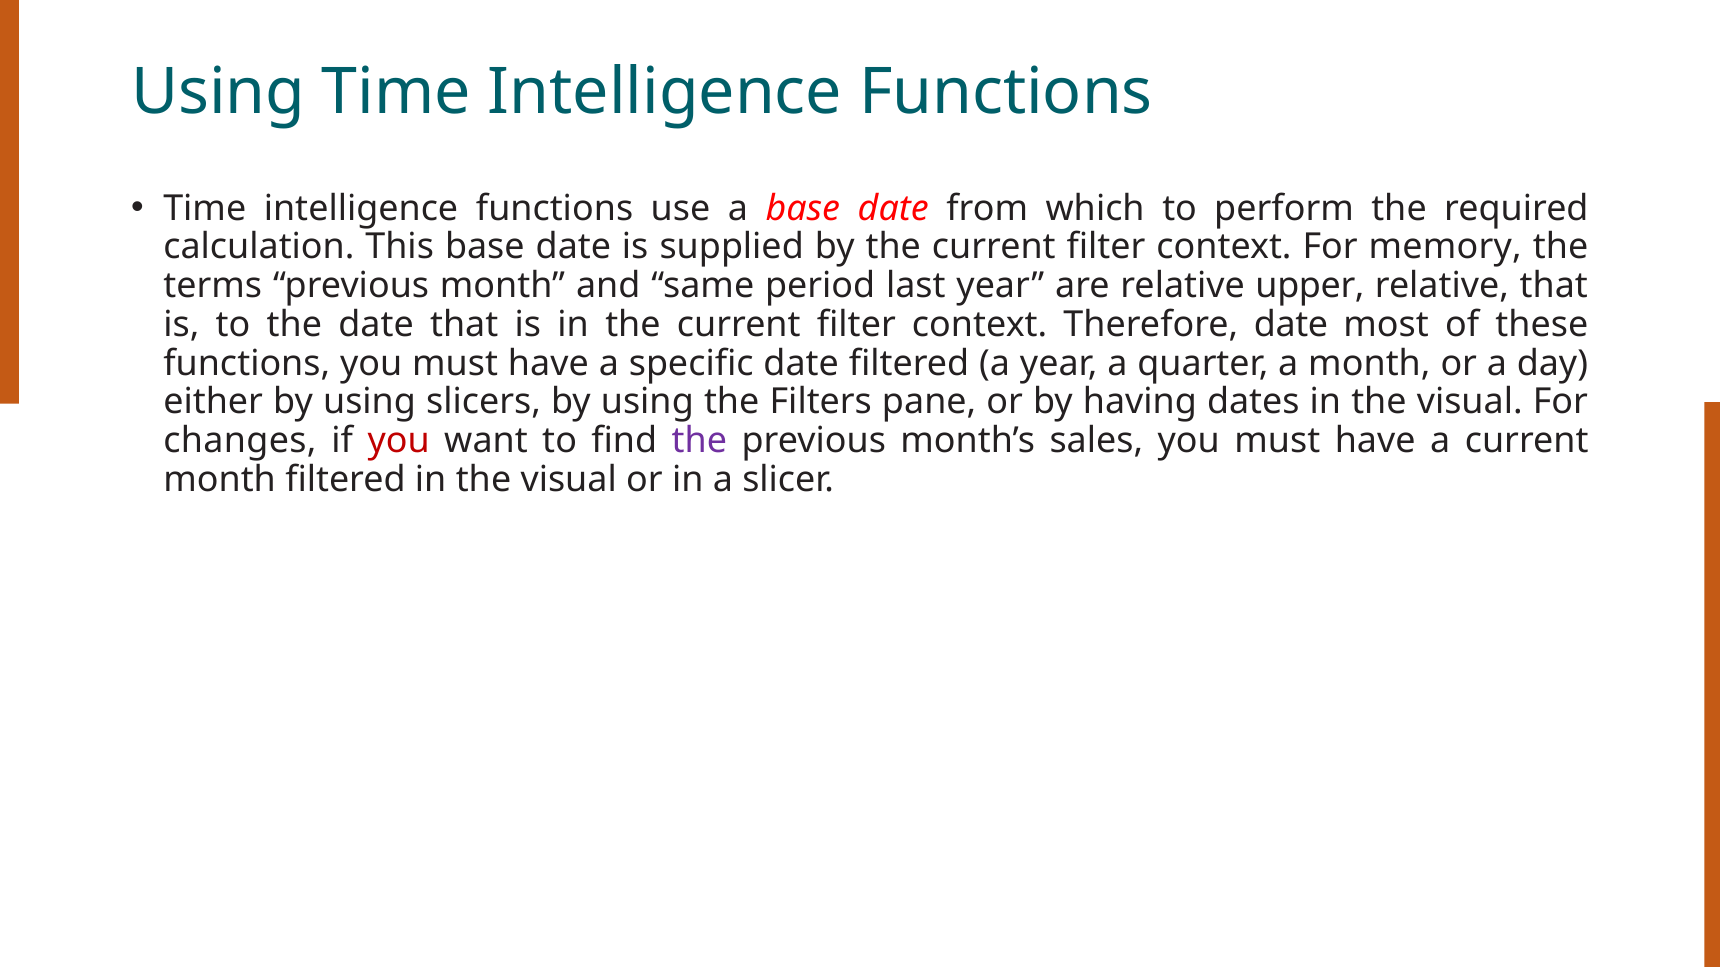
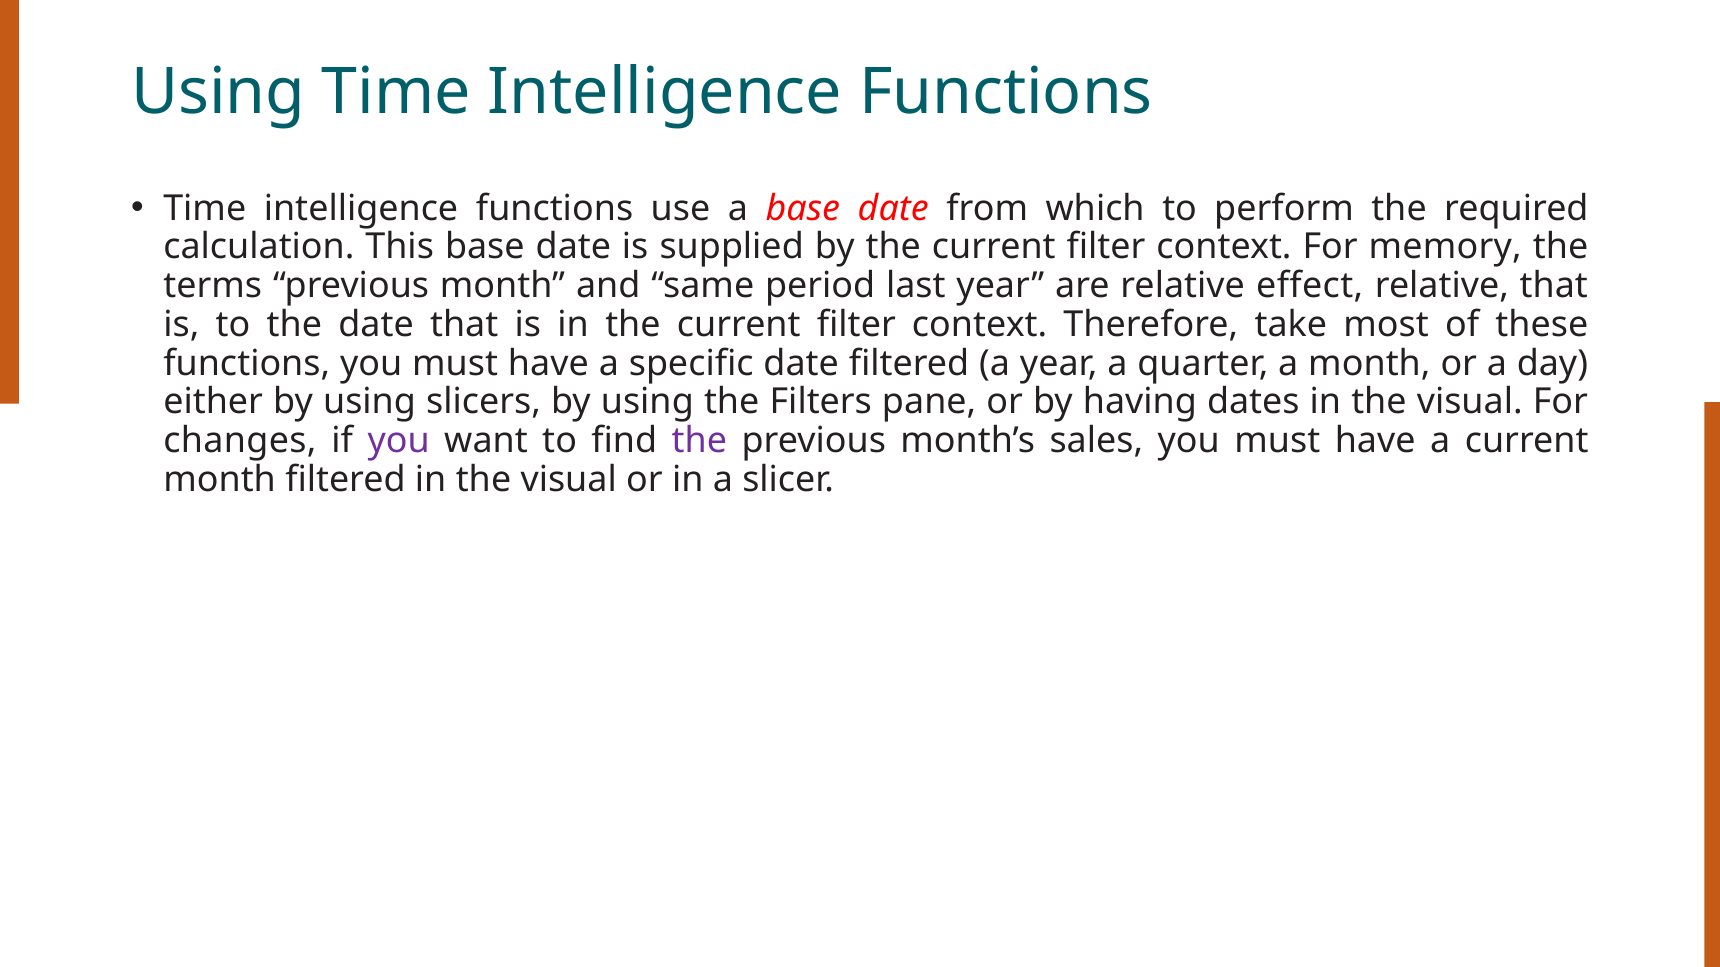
upper: upper -> effect
Therefore date: date -> take
you at (399, 441) colour: red -> purple
